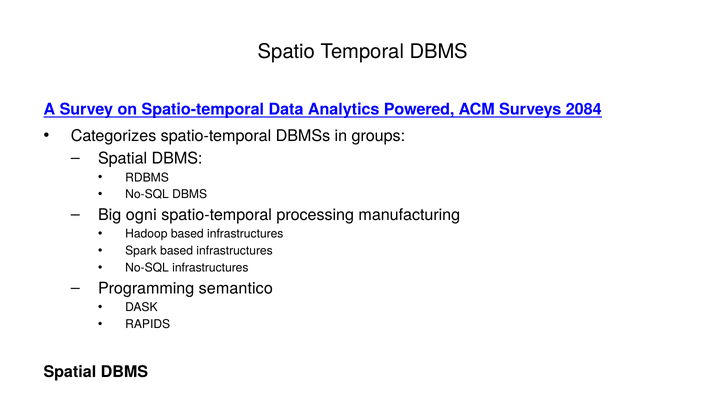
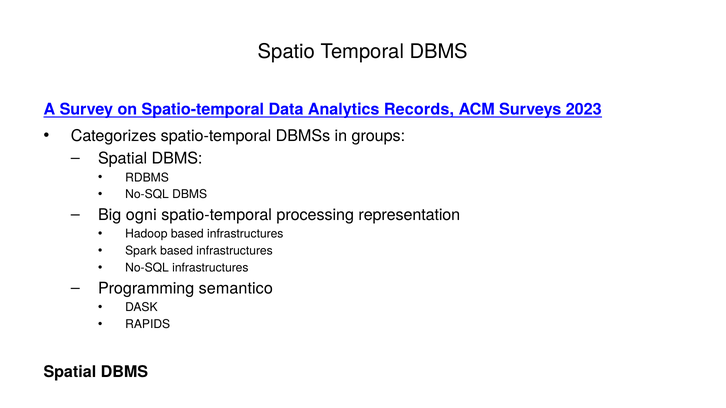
Powered: Powered -> Records
2084: 2084 -> 2023
manufacturing: manufacturing -> representation
